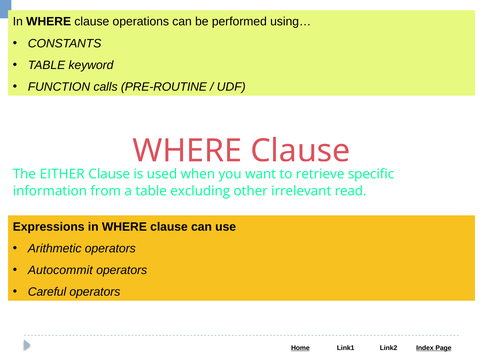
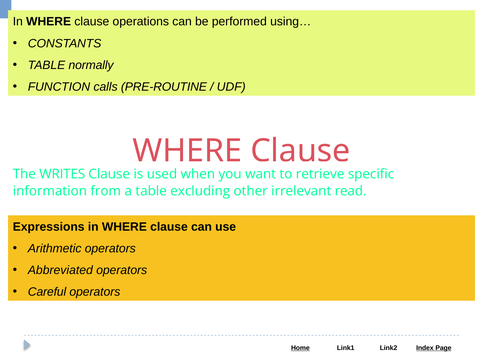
keyword: keyword -> normally
EITHER: EITHER -> WRITES
Autocommit: Autocommit -> Abbreviated
